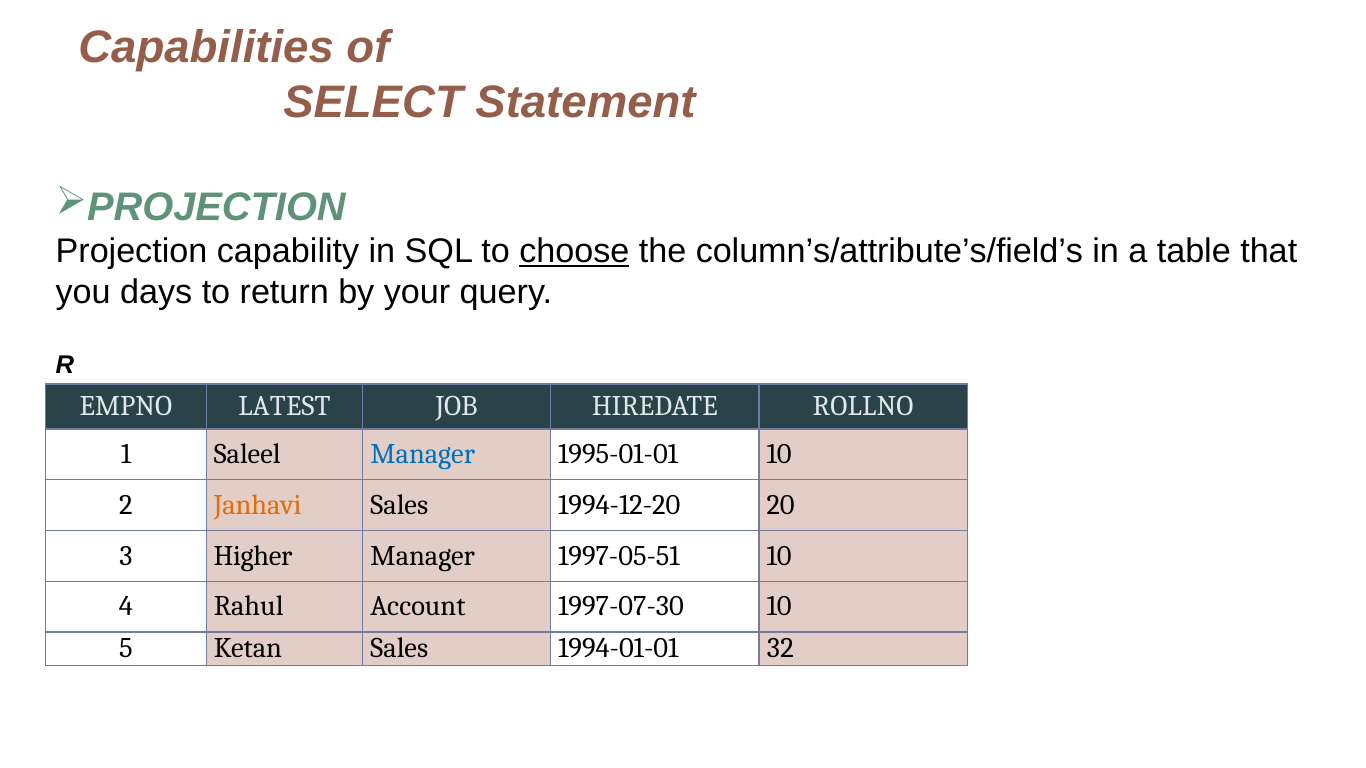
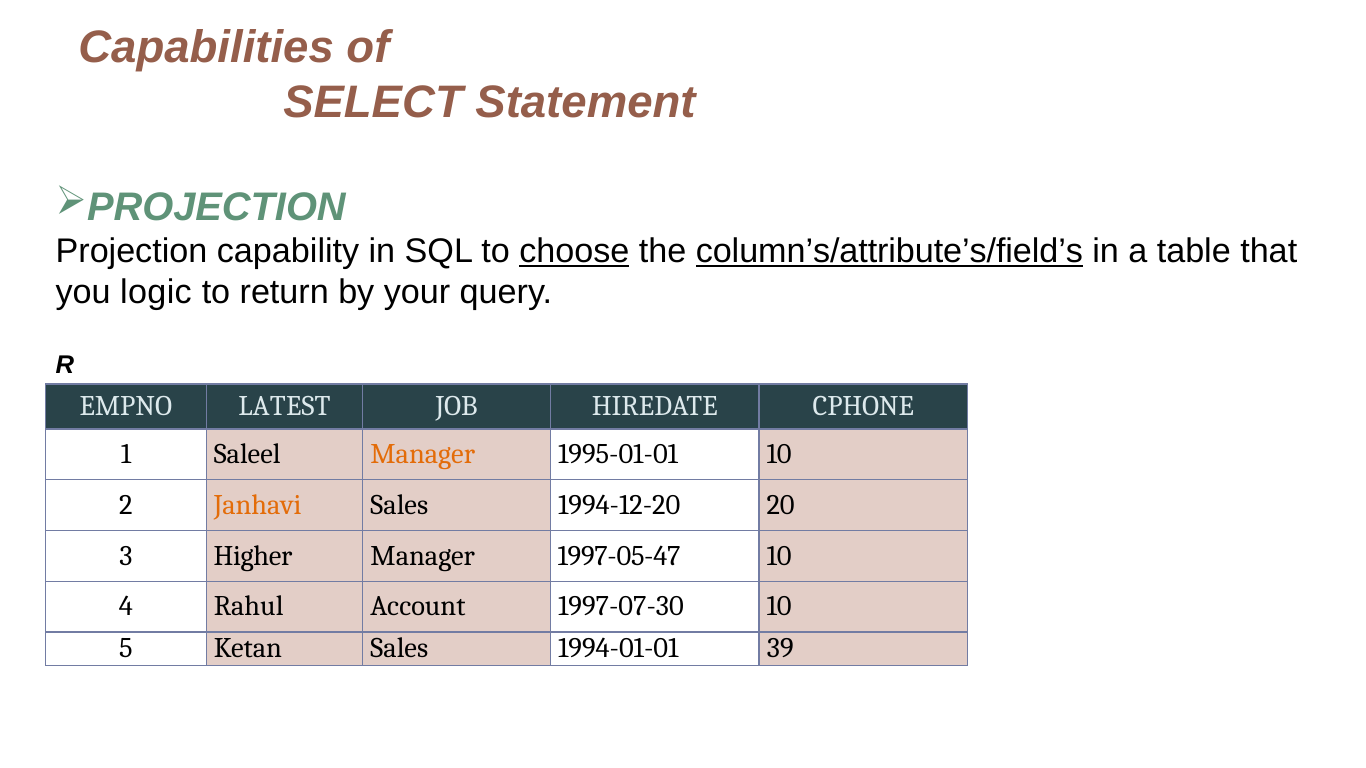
column’s/attribute’s/field’s underline: none -> present
days: days -> logic
ROLLNO: ROLLNO -> CPHONE
Manager at (423, 454) colour: blue -> orange
1997-05-51: 1997-05-51 -> 1997-05-47
32: 32 -> 39
